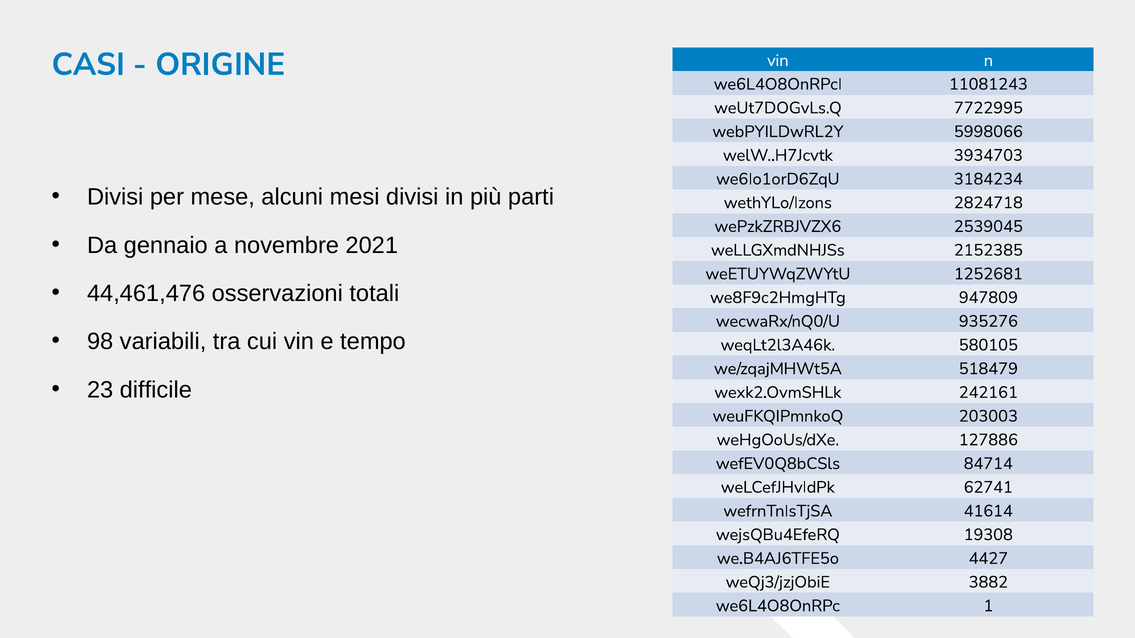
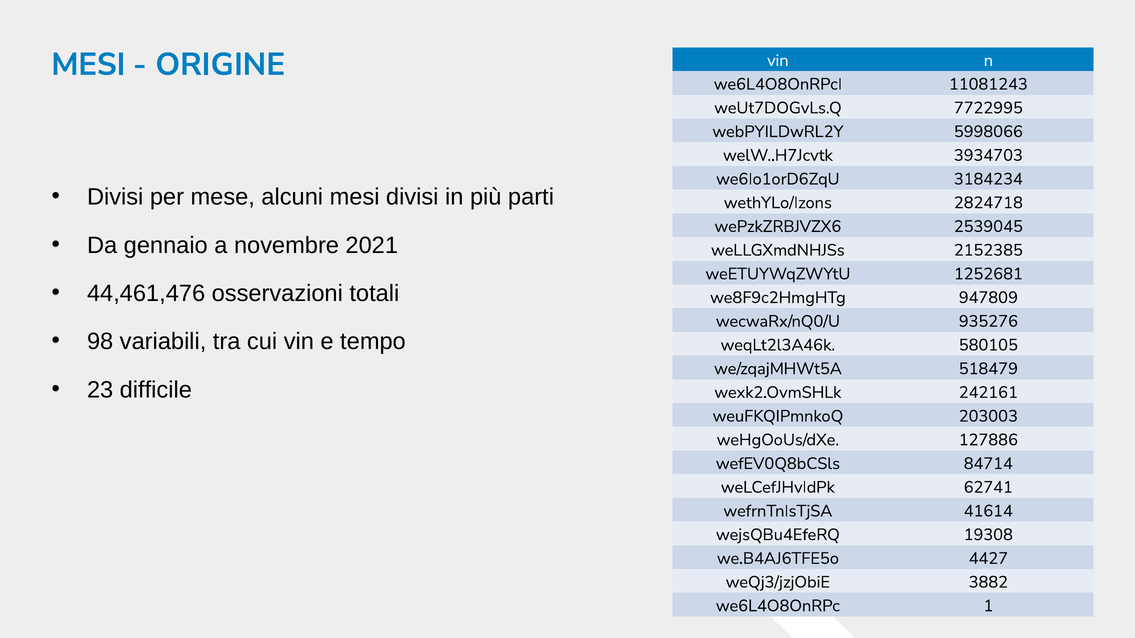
CASI at (88, 64): CASI -> MESI
